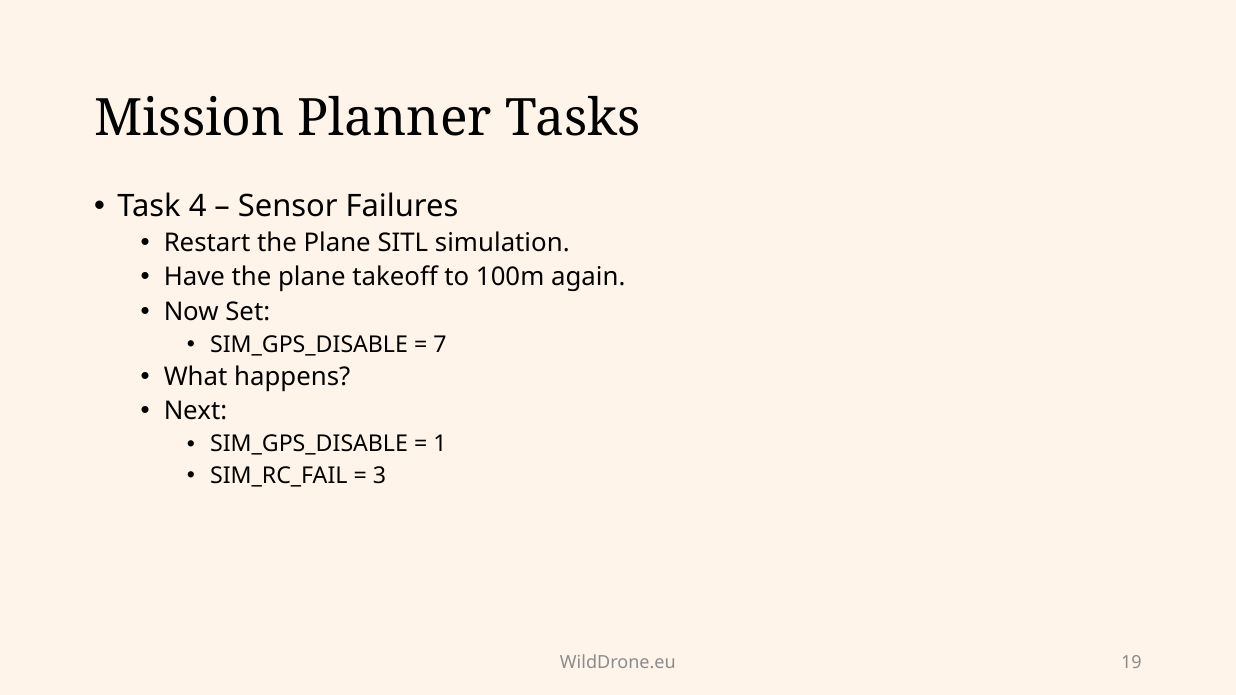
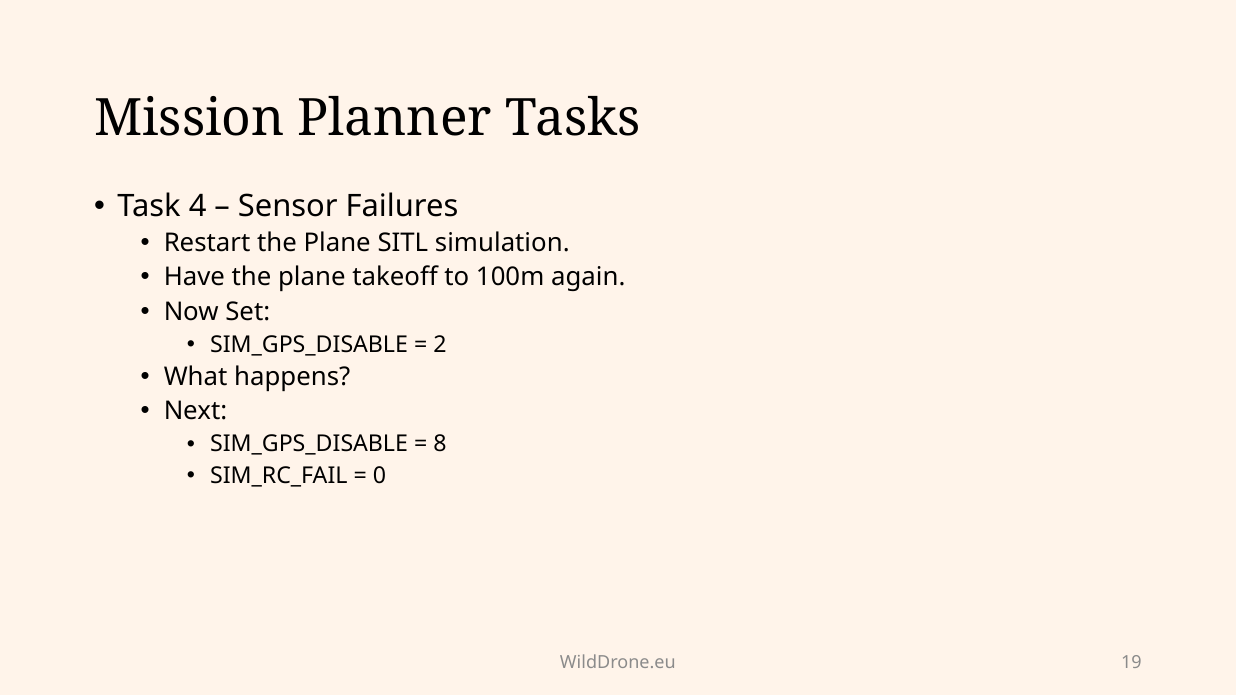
7: 7 -> 2
1: 1 -> 8
3: 3 -> 0
